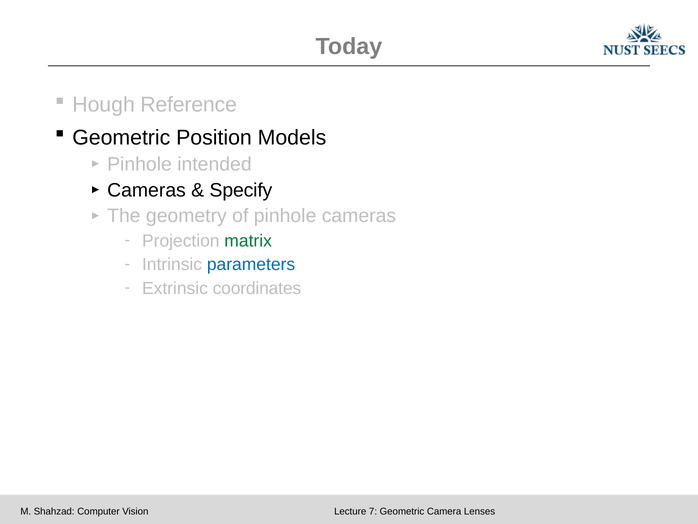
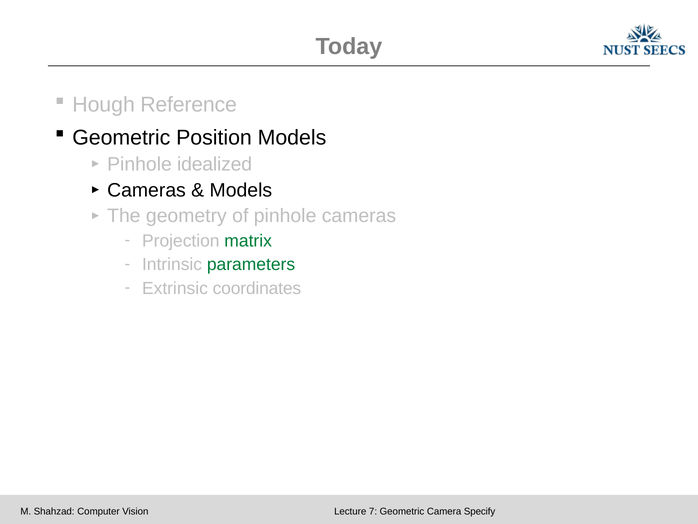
intended: intended -> idealized
Specify at (241, 190): Specify -> Models
parameters colour: blue -> green
Lenses: Lenses -> Specify
